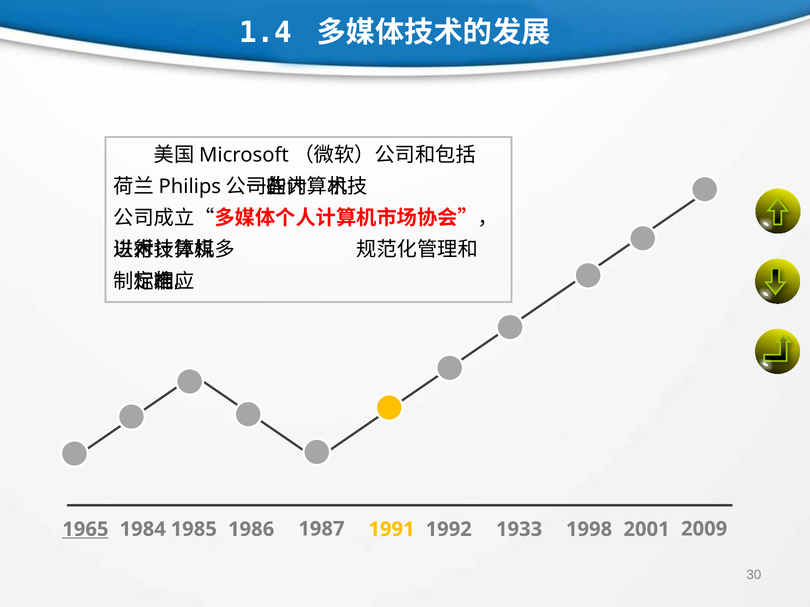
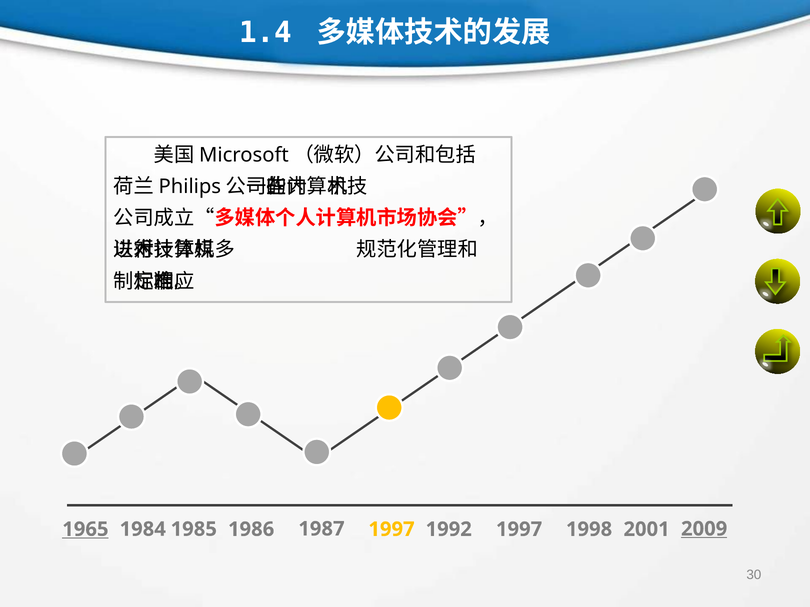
1986 1991: 1991 -> 1997
1992 1933: 1933 -> 1997
2009 underline: none -> present
